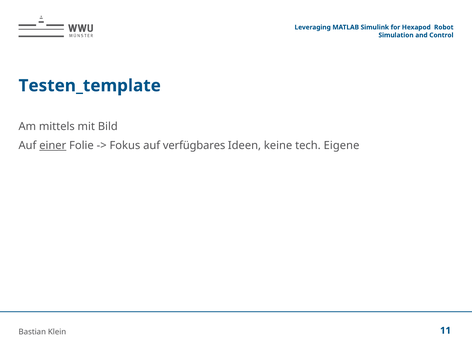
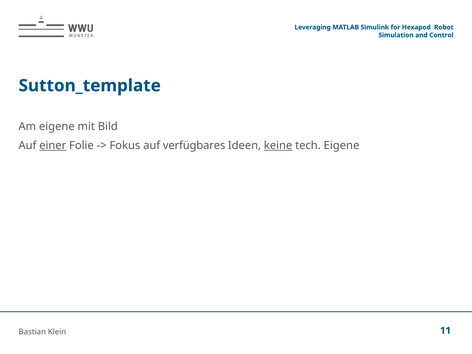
Testen_template: Testen_template -> Sutton_template
Am mittels: mittels -> eigene
keine underline: none -> present
